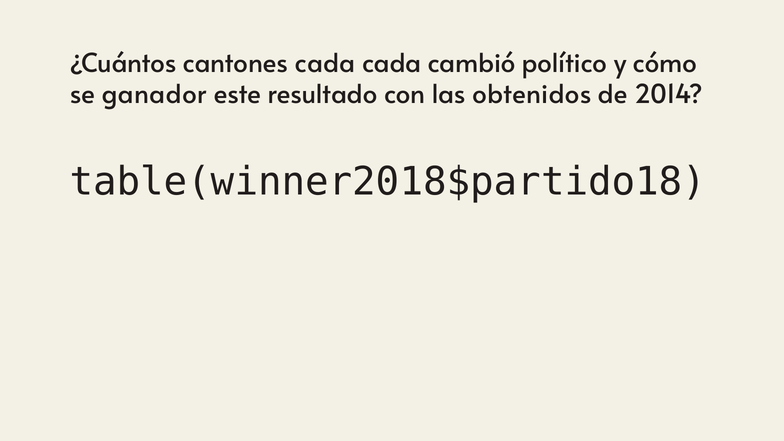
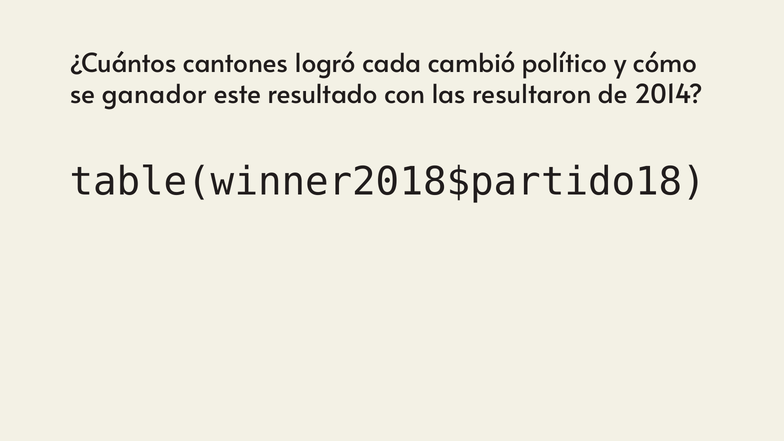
cantones cada: cada -> logró
obtenidos: obtenidos -> resultaron
